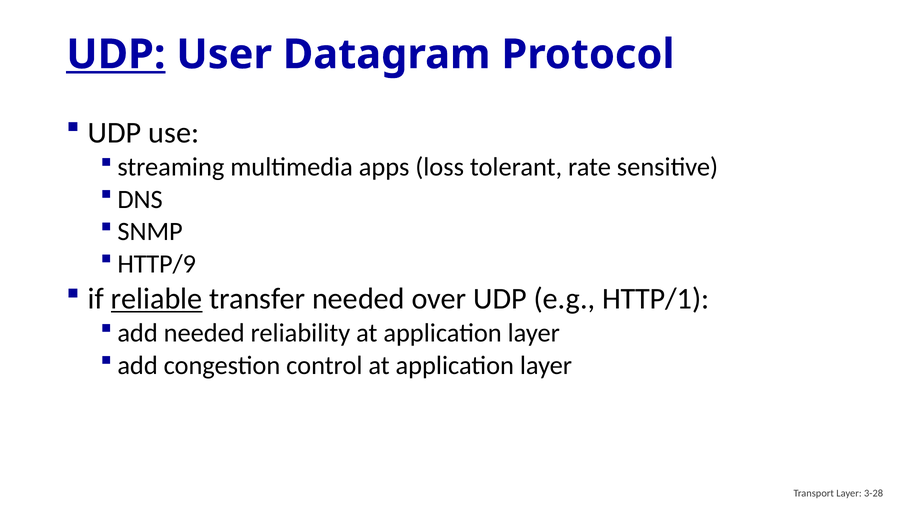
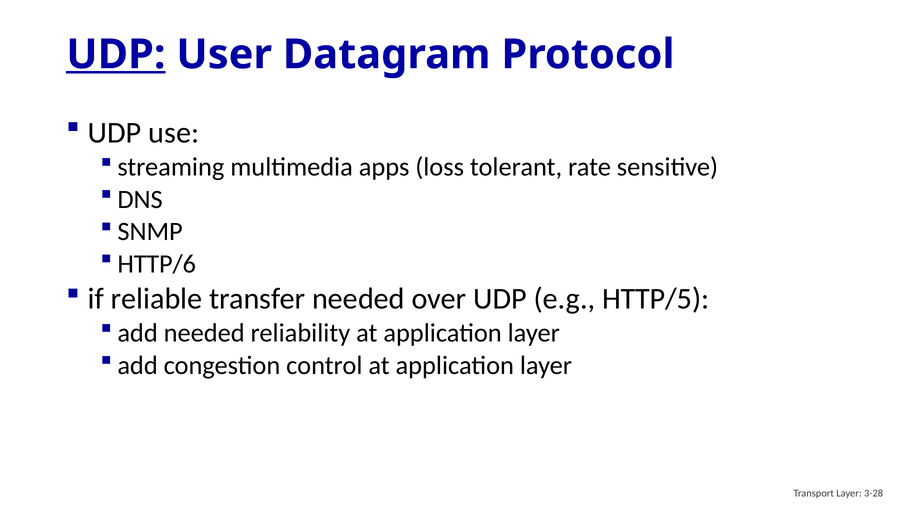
HTTP/9: HTTP/9 -> HTTP/6
reliable underline: present -> none
HTTP/1: HTTP/1 -> HTTP/5
